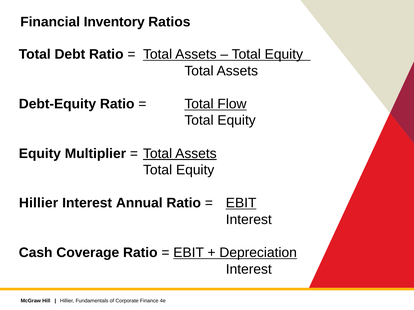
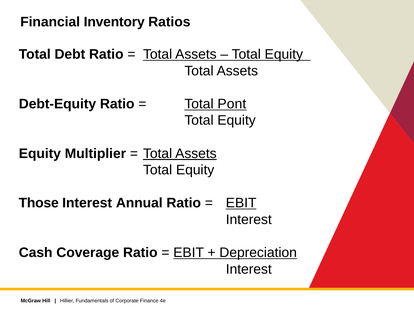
Flow: Flow -> Pont
Hillier at (39, 203): Hillier -> Those
